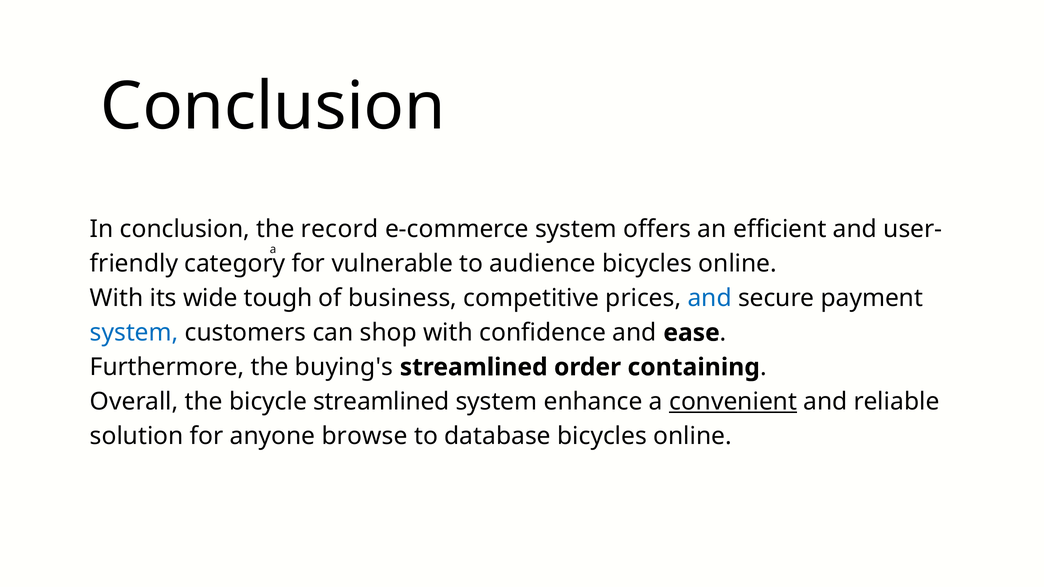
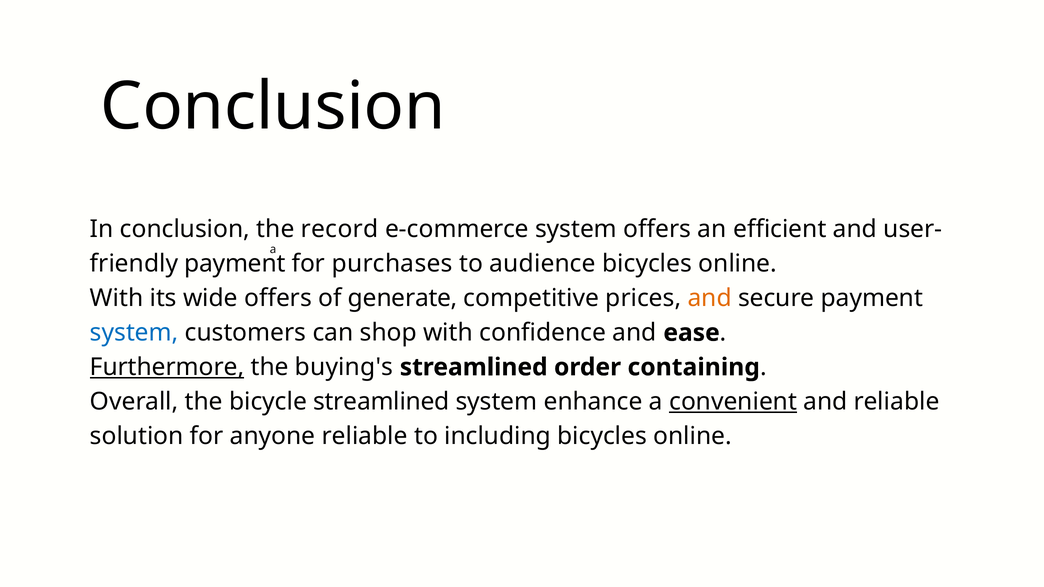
category at (235, 264): category -> payment
vulnerable: vulnerable -> purchases
wide tough: tough -> offers
business: business -> generate
and at (710, 298) colour: blue -> orange
Furthermore underline: none -> present
anyone browse: browse -> reliable
database: database -> including
